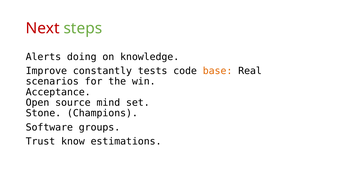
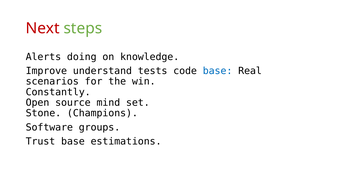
constantly: constantly -> understand
base at (218, 71) colour: orange -> blue
Acceptance: Acceptance -> Constantly
Trust know: know -> base
